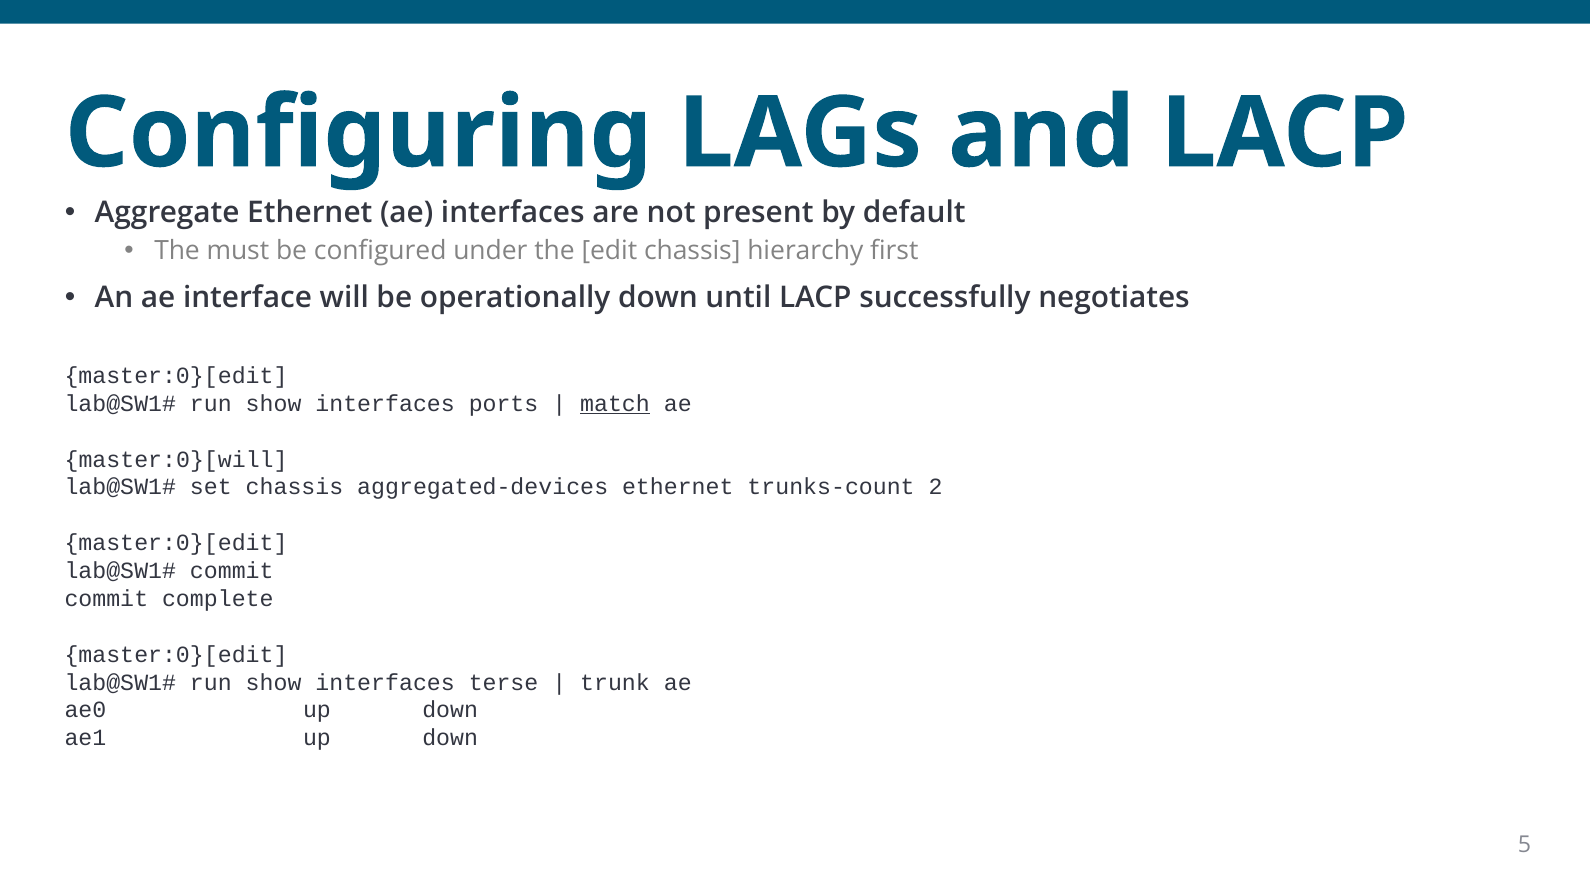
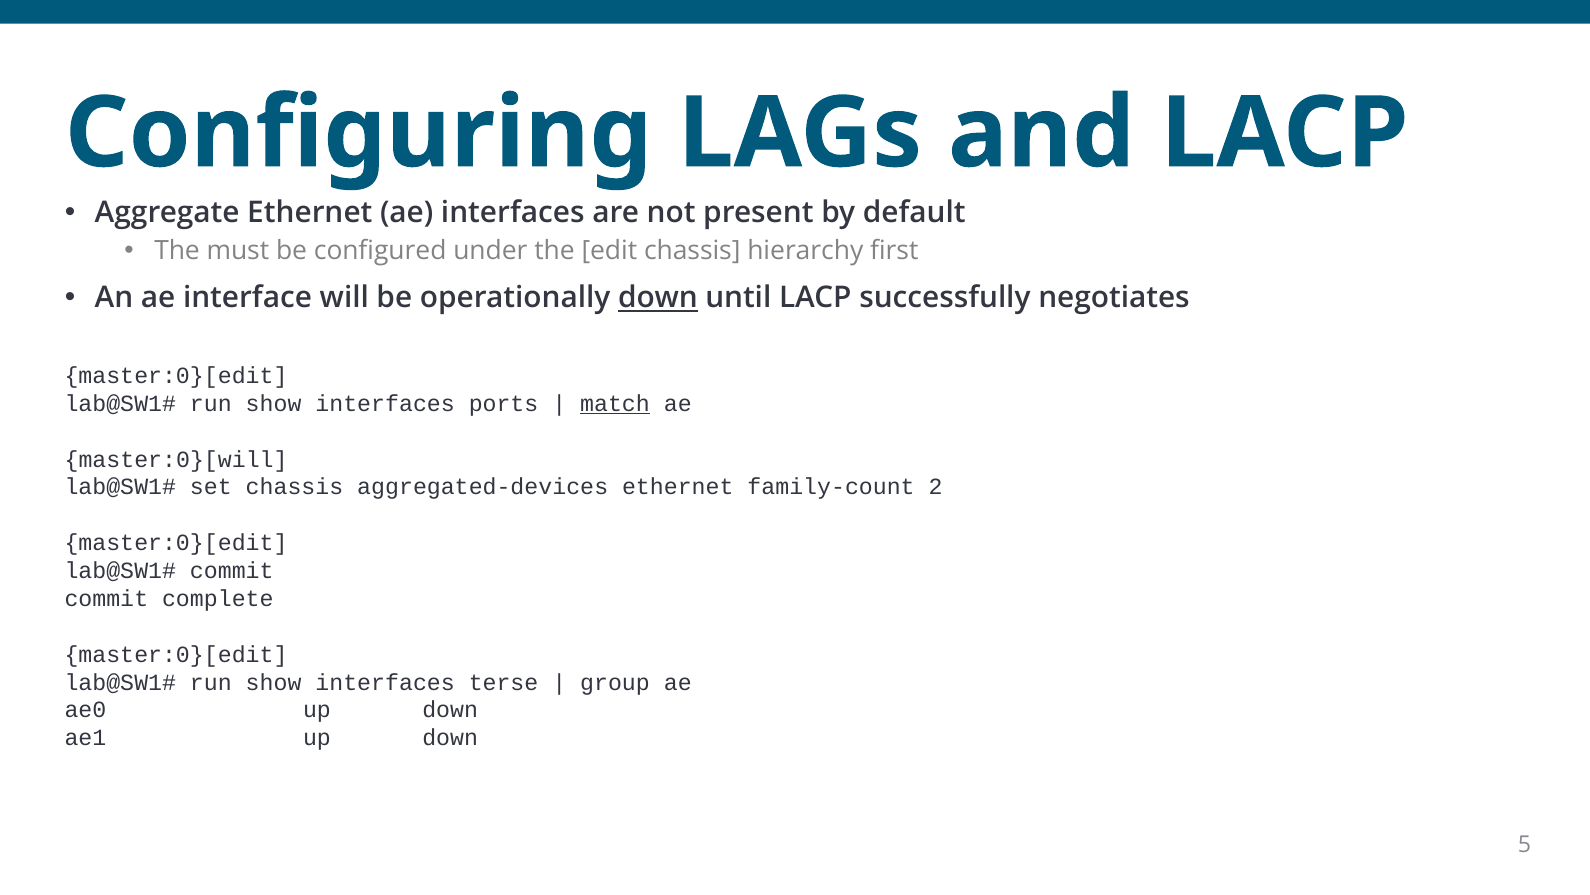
down at (658, 298) underline: none -> present
trunks-count: trunks-count -> family-count
trunk: trunk -> group
